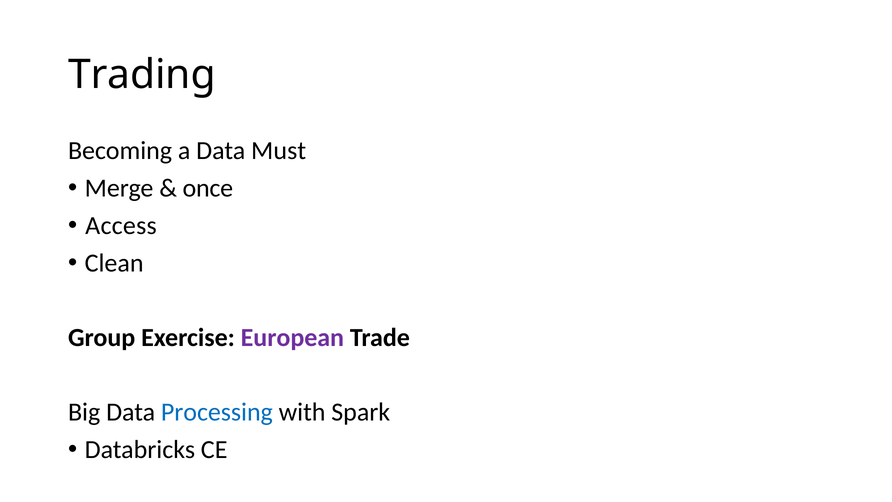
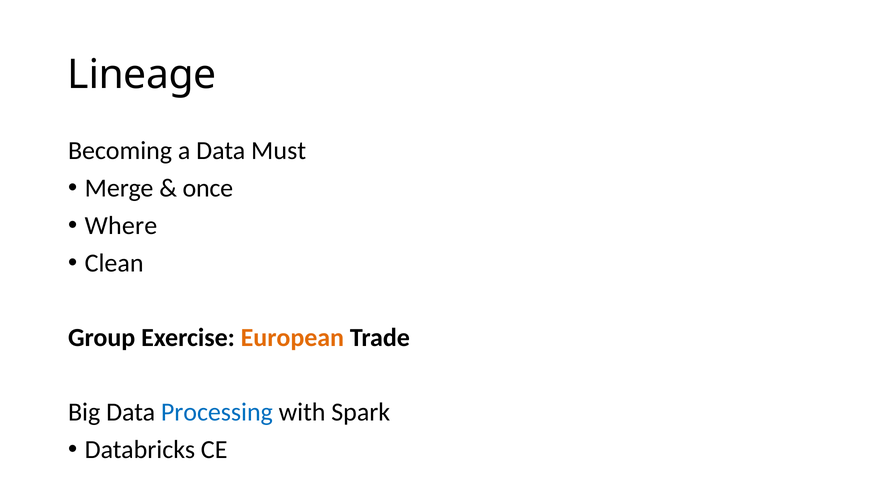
Trading: Trading -> Lineage
Access: Access -> Where
European colour: purple -> orange
